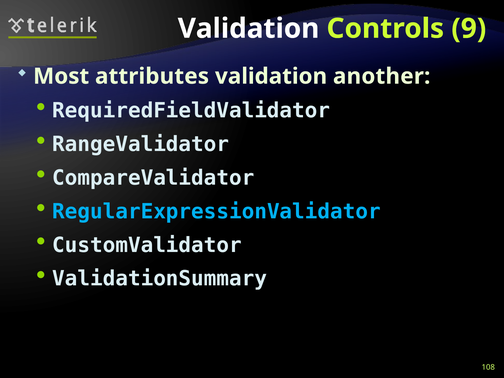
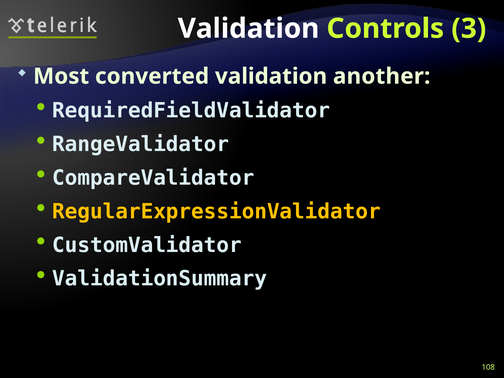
9: 9 -> 3
attributes: attributes -> converted
RegularExpressionValidator colour: light blue -> yellow
